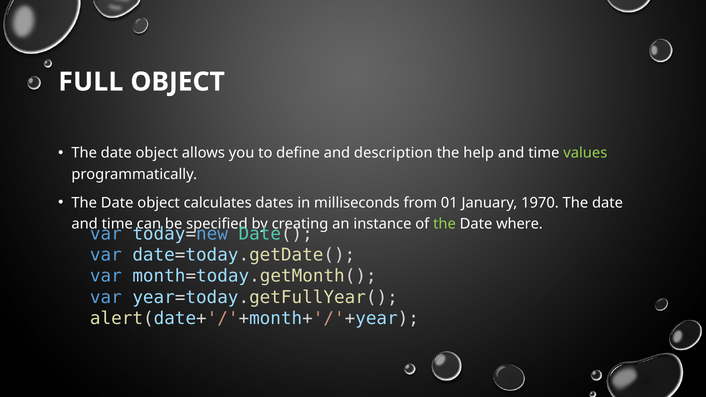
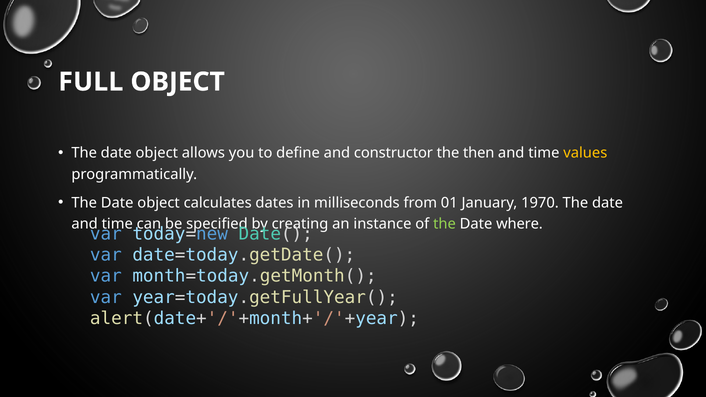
description: description -> constructor
help: help -> then
values colour: light green -> yellow
